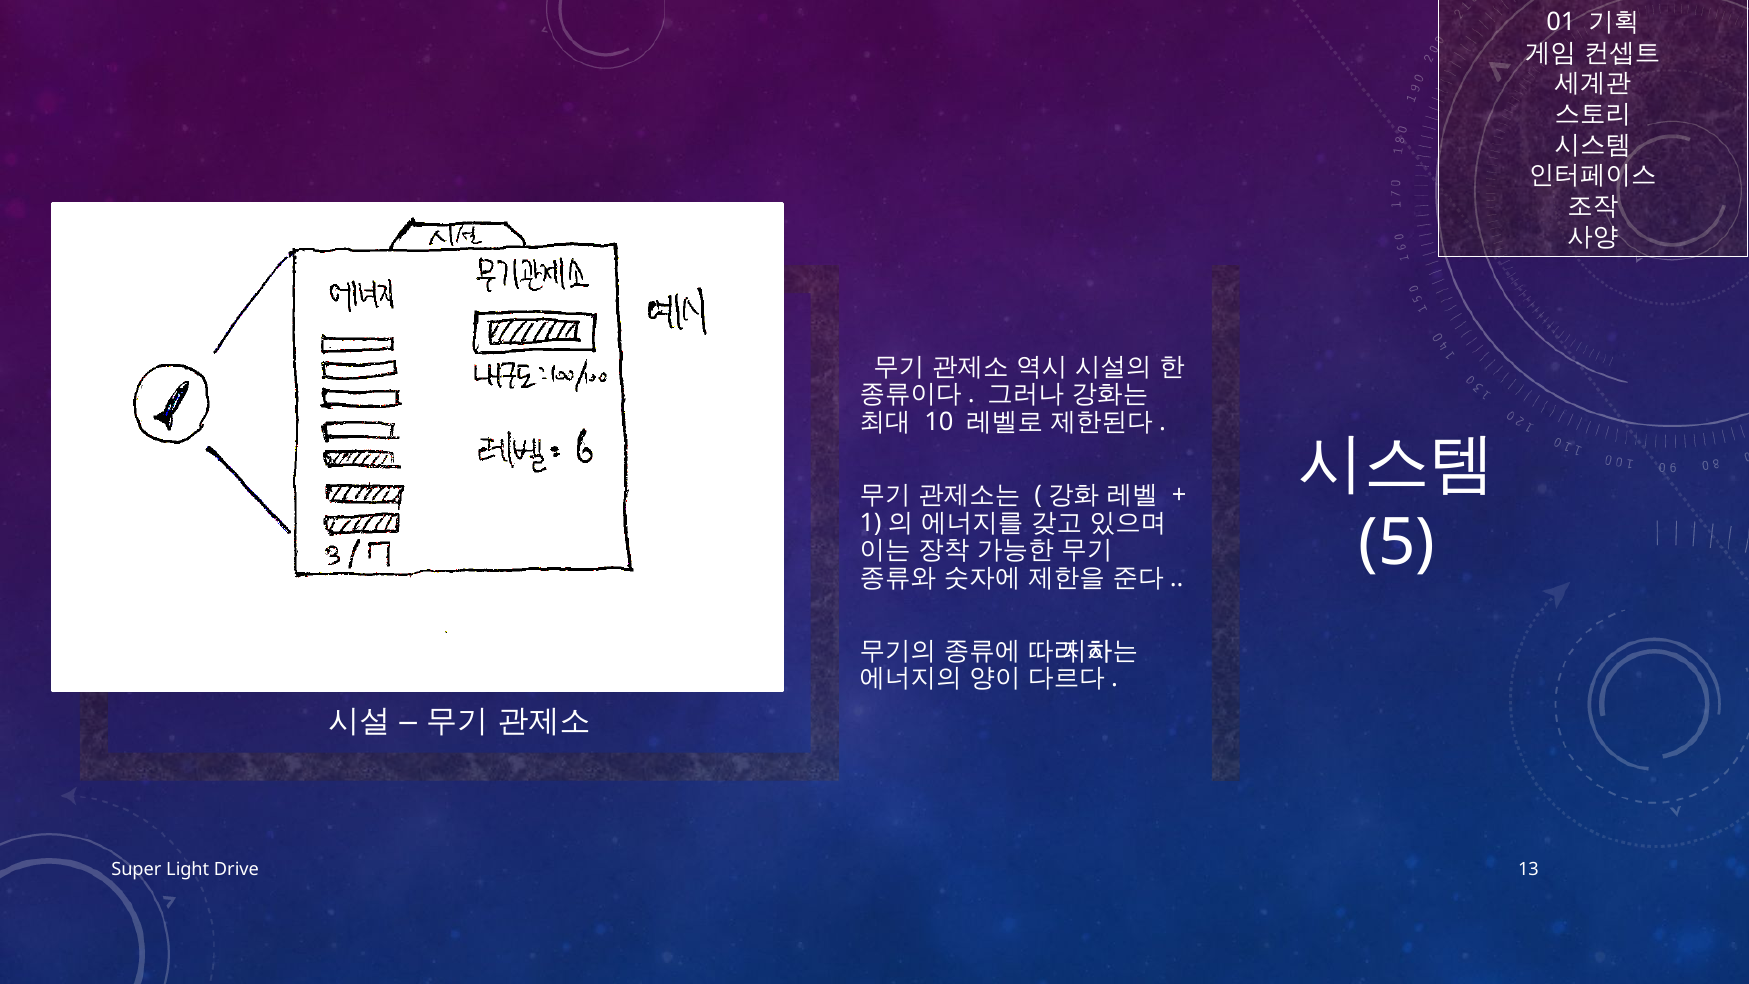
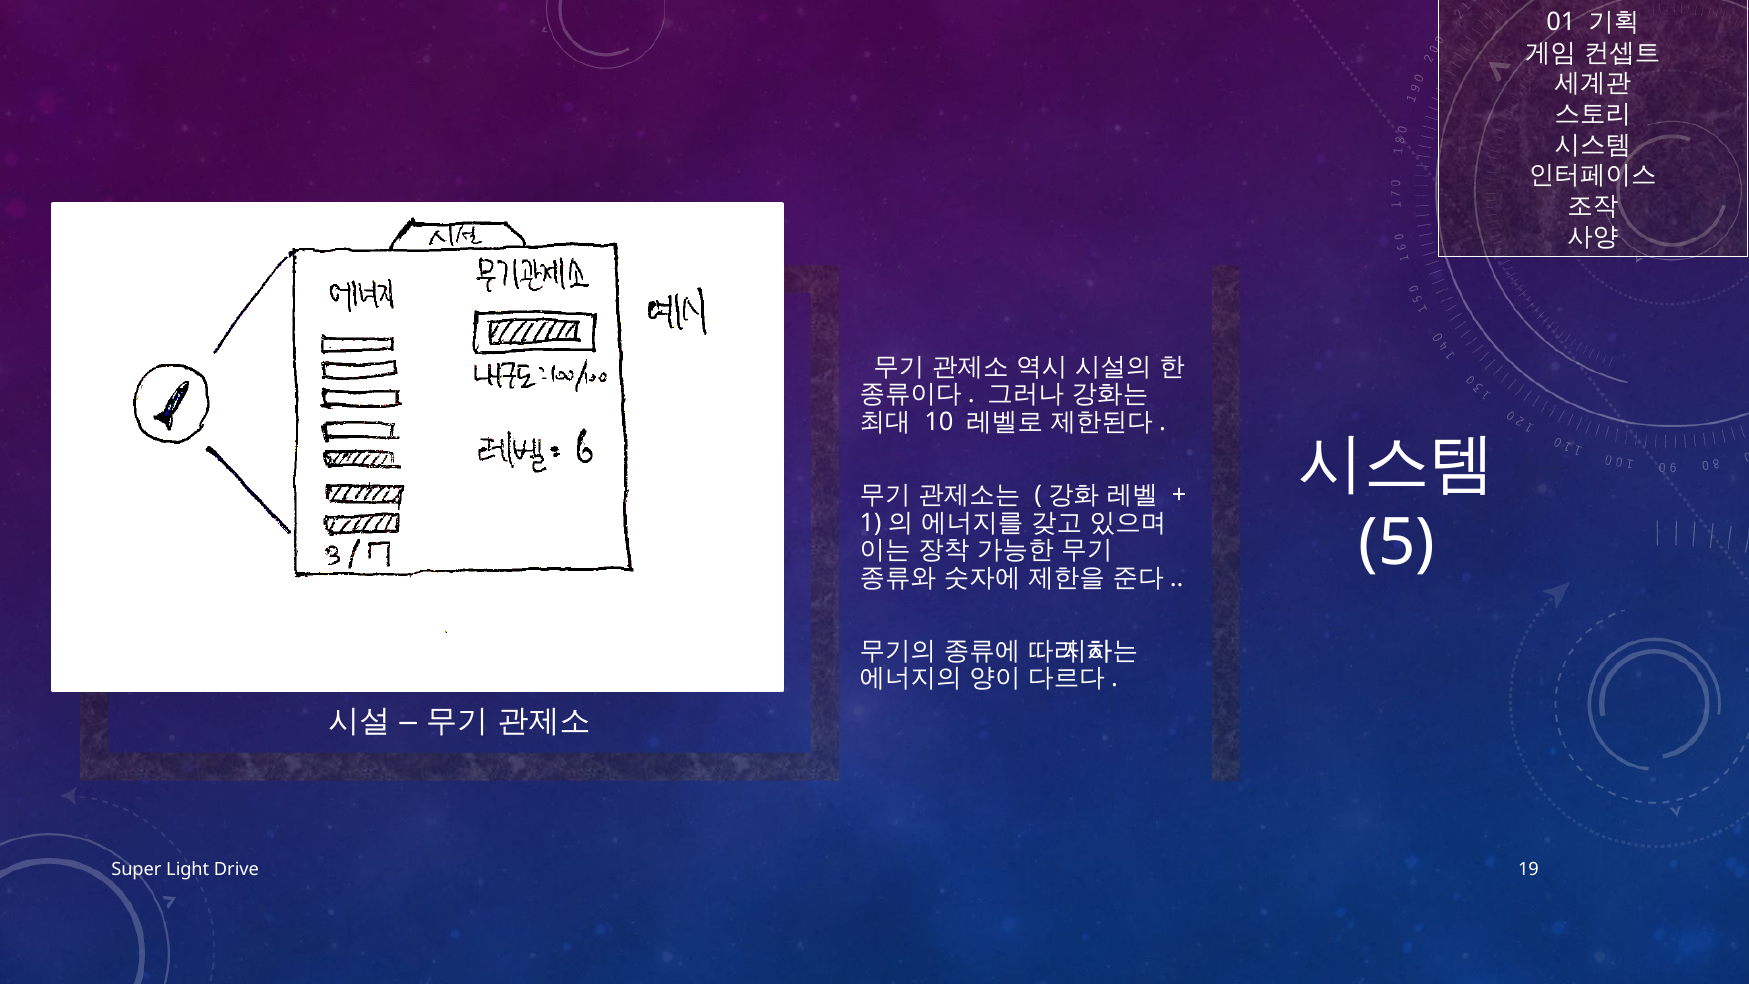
13: 13 -> 19
